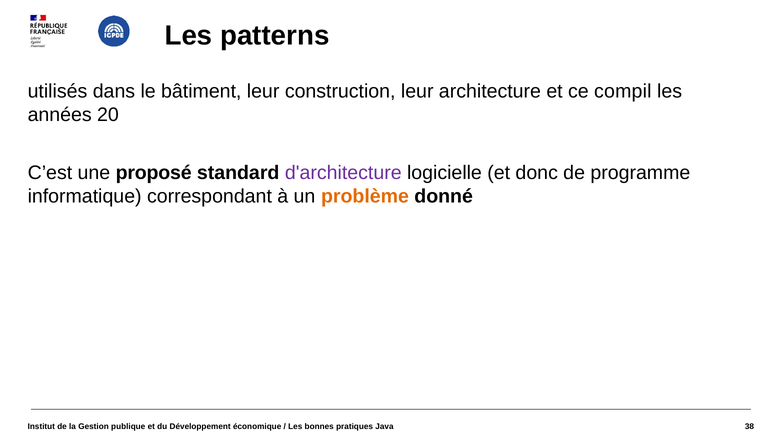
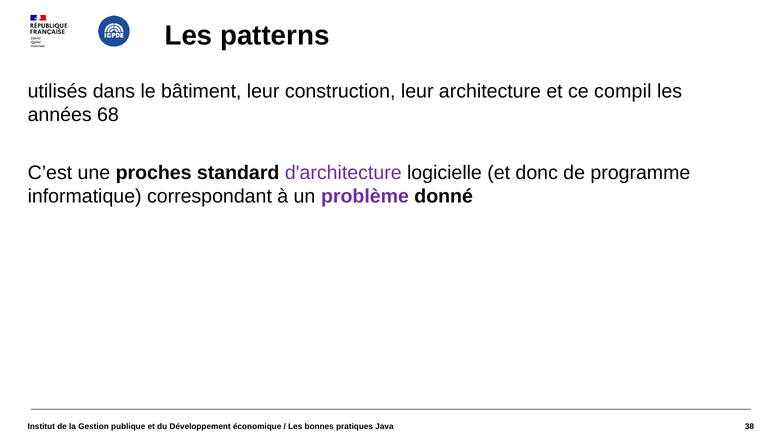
20: 20 -> 68
proposé: proposé -> proches
problème colour: orange -> purple
